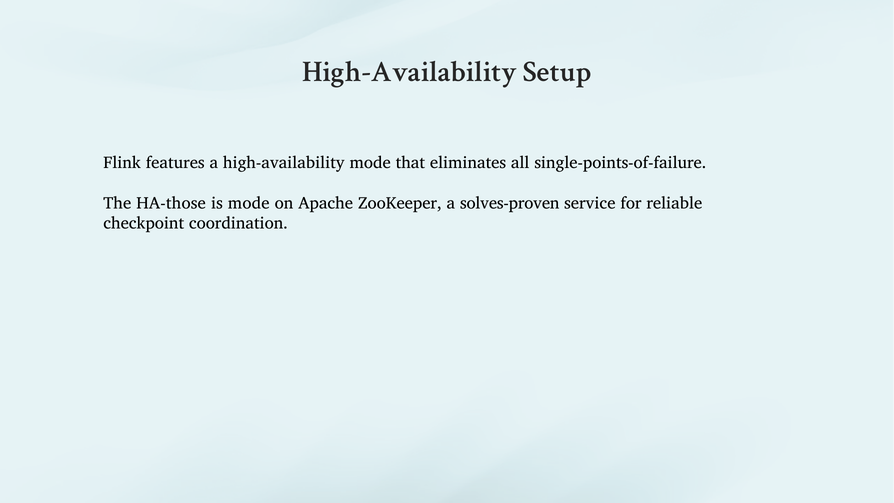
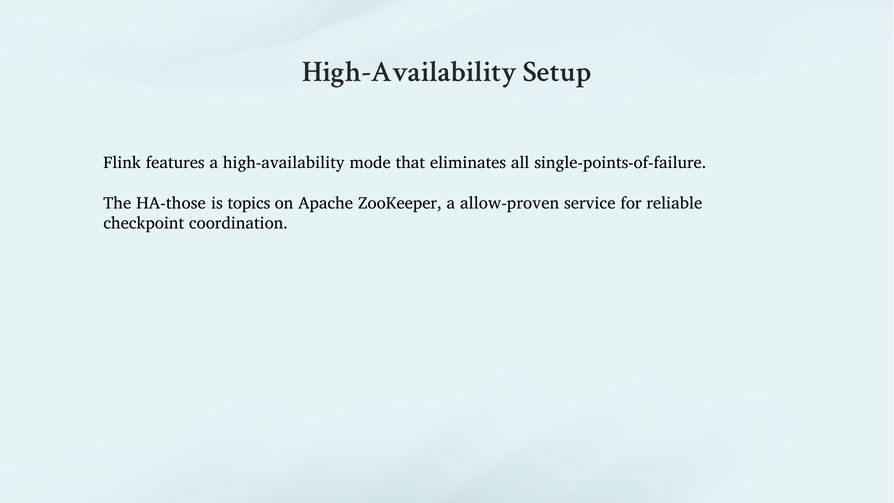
is mode: mode -> topics
solves-proven: solves-proven -> allow-proven
